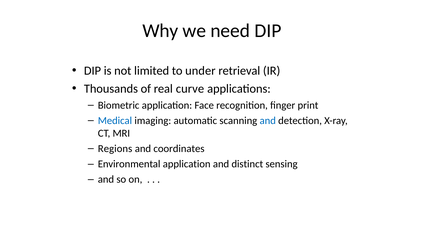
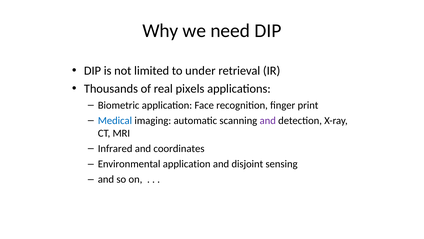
curve: curve -> pixels
and at (268, 120) colour: blue -> purple
Regions: Regions -> Infrared
distinct: distinct -> disjoint
